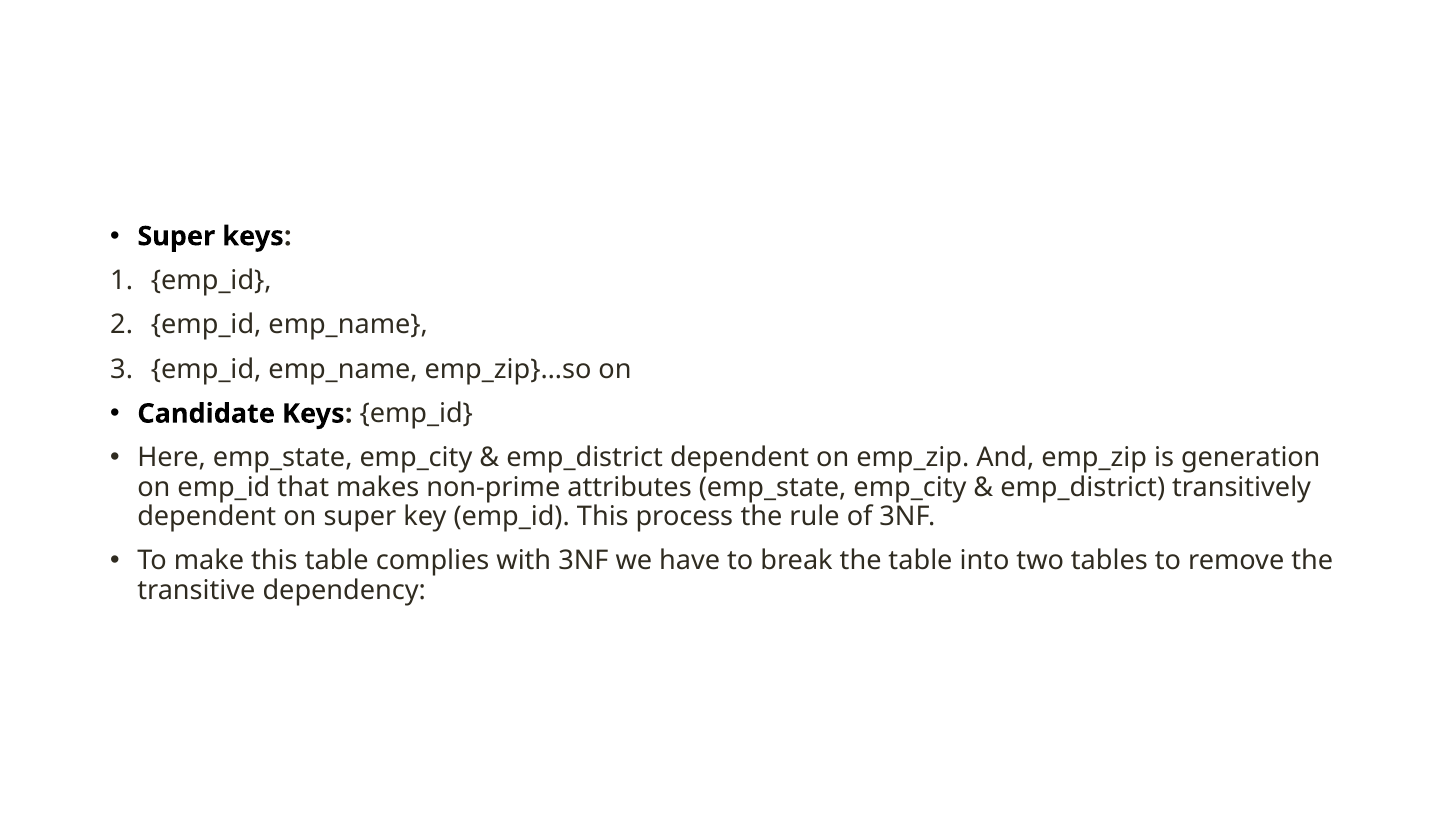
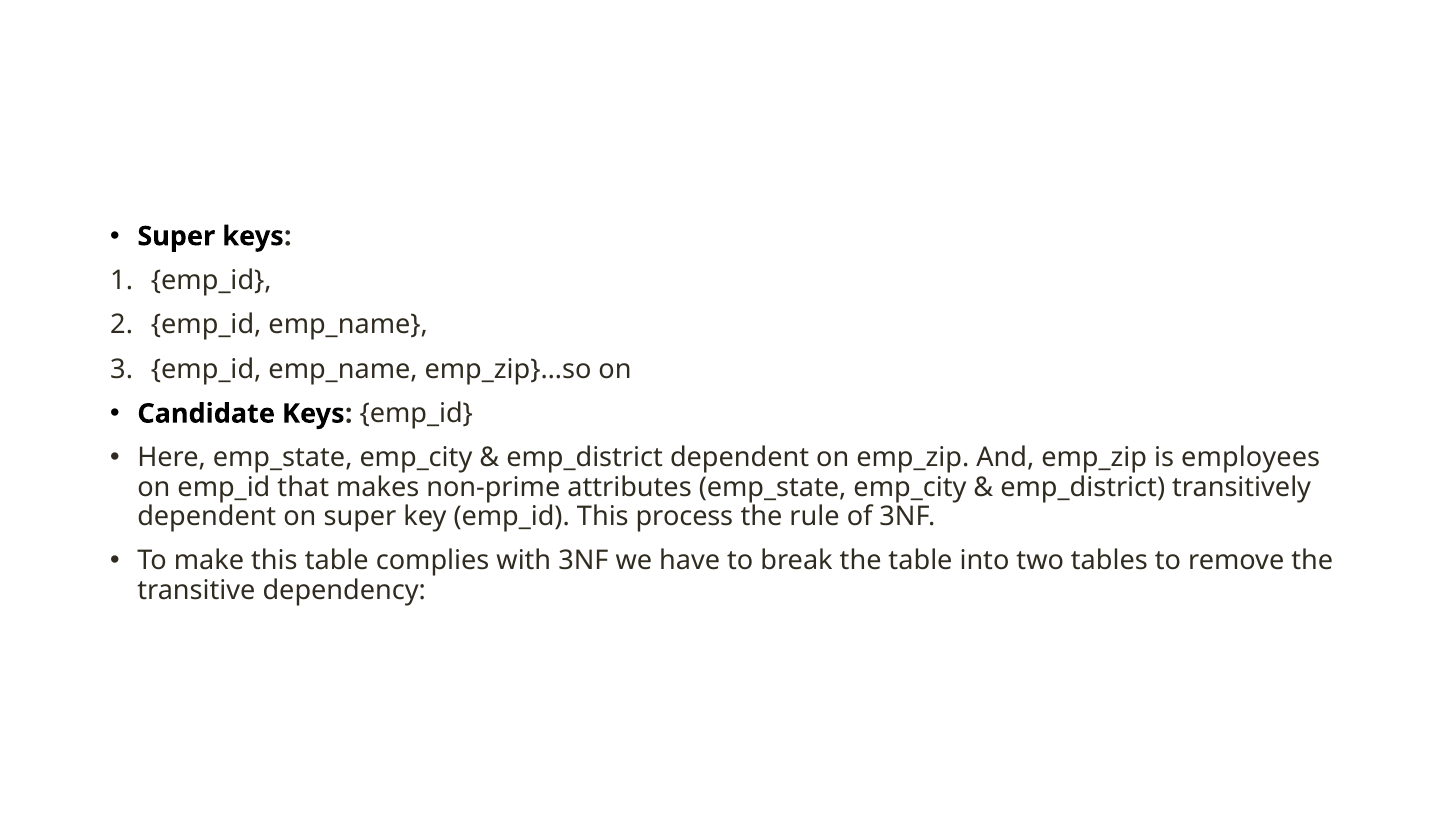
generation: generation -> employees
